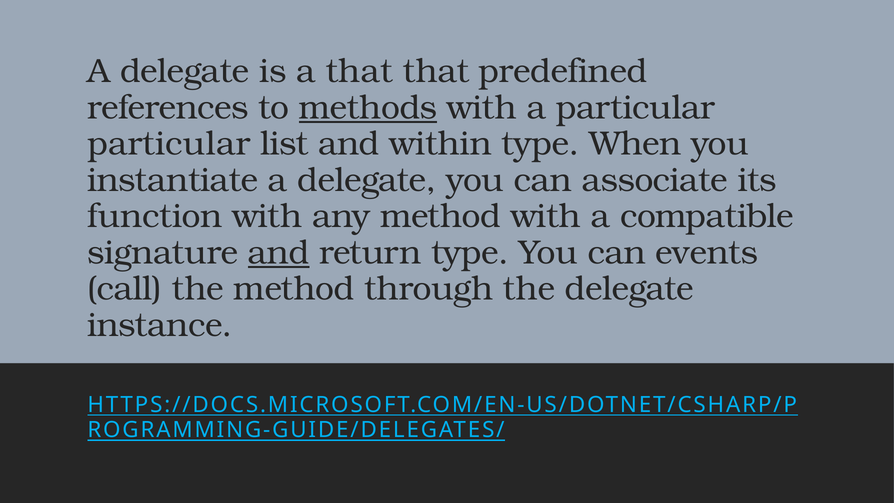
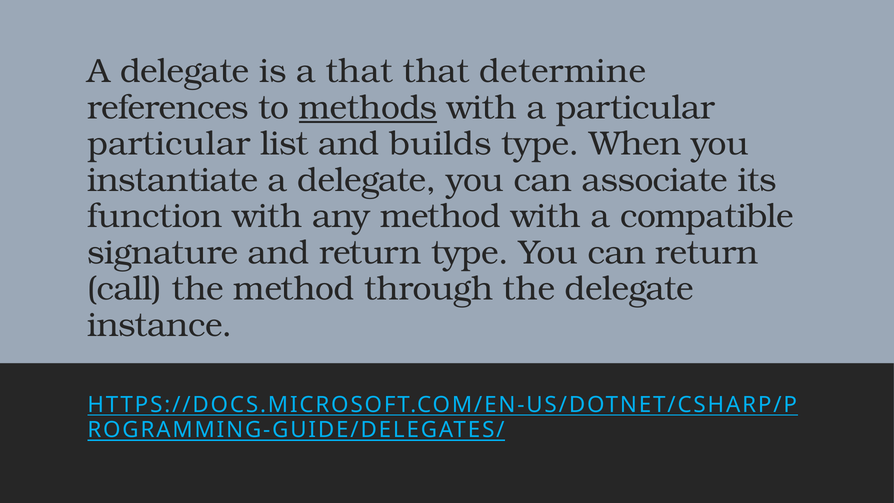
predefined: predefined -> determine
within: within -> builds
and at (279, 252) underline: present -> none
can events: events -> return
